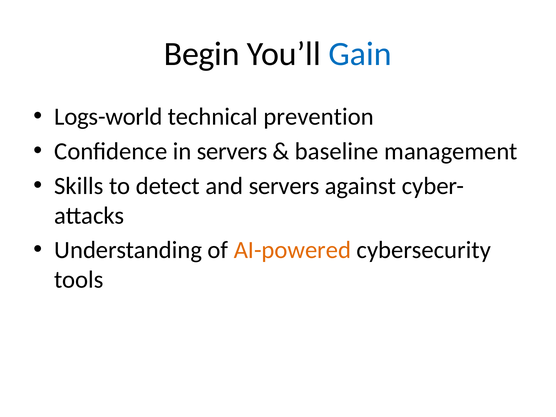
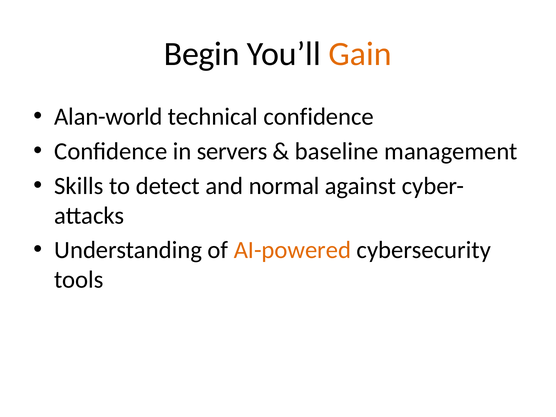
Gain colour: blue -> orange
Logs-world: Logs-world -> Alan-world
technical prevention: prevention -> confidence
and servers: servers -> normal
